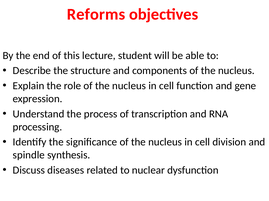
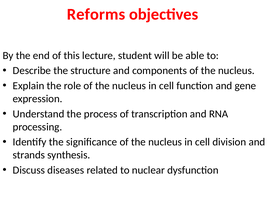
spindle: spindle -> strands
